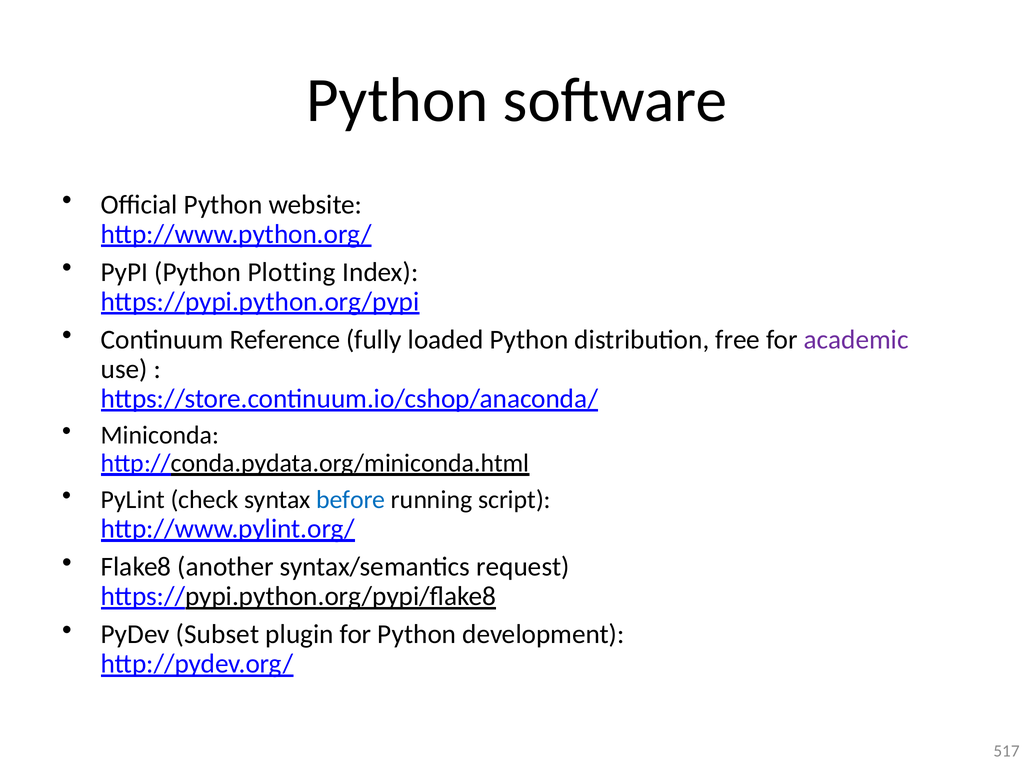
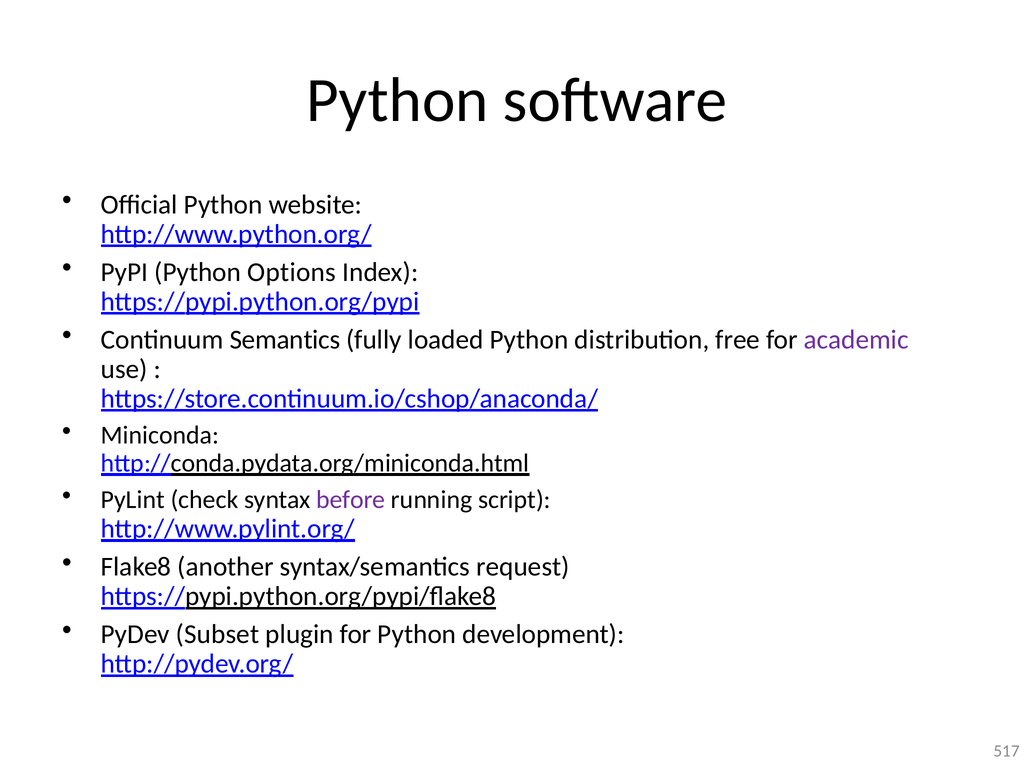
Plotting: Plotting -> Options
Reference: Reference -> Semantics
before colour: blue -> purple
